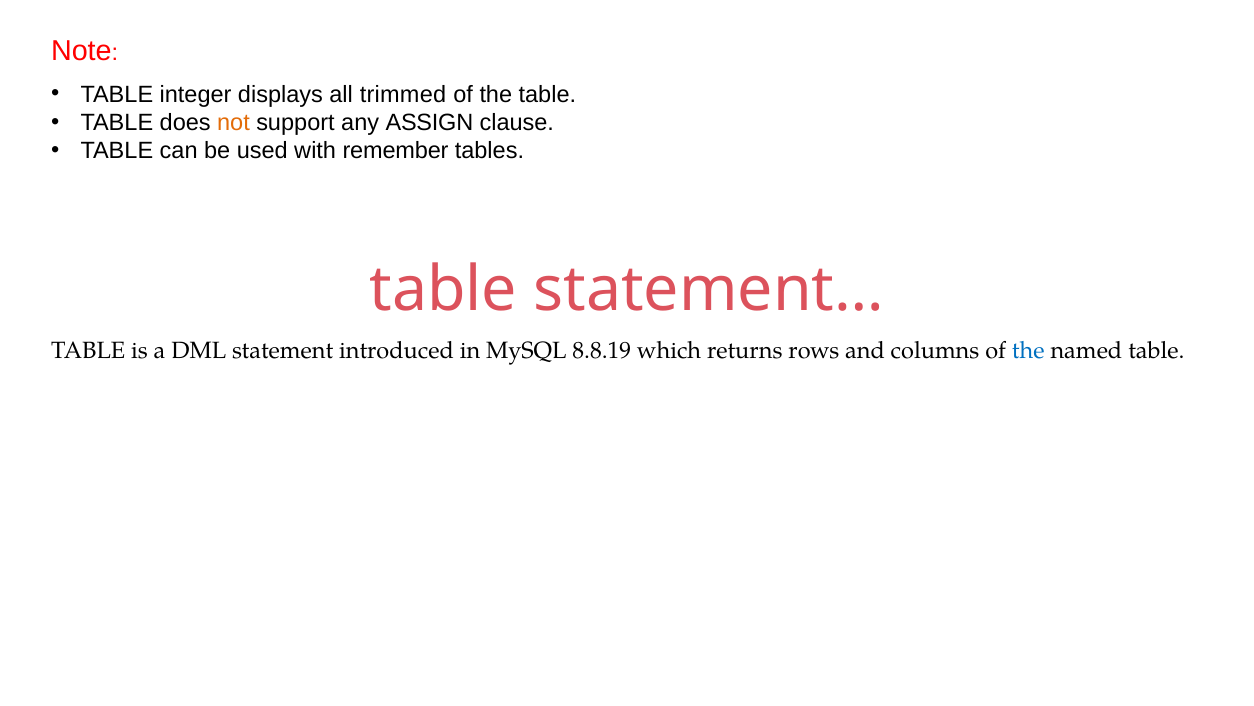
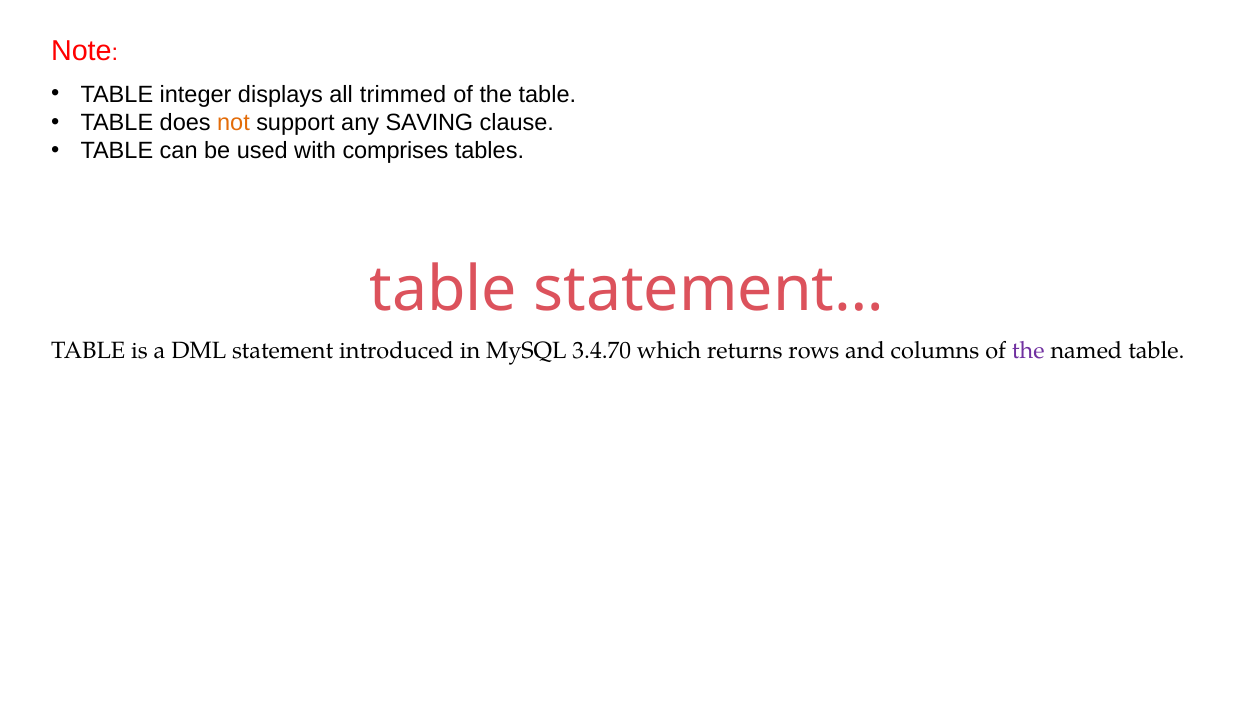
ASSIGN: ASSIGN -> SAVING
remember: remember -> comprises
8.8.19: 8.8.19 -> 3.4.70
the at (1028, 351) colour: blue -> purple
